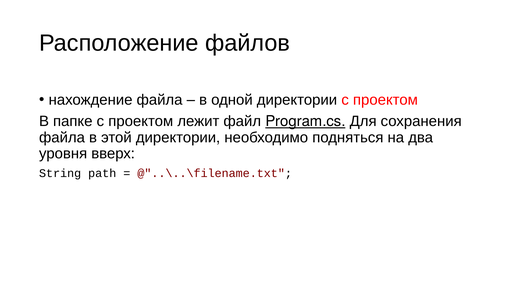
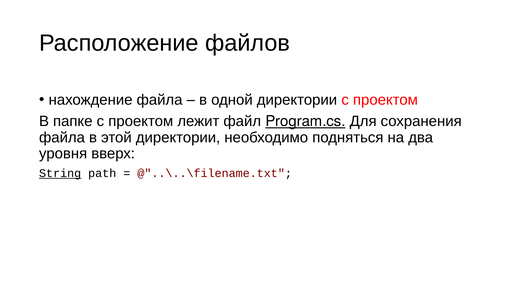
String underline: none -> present
